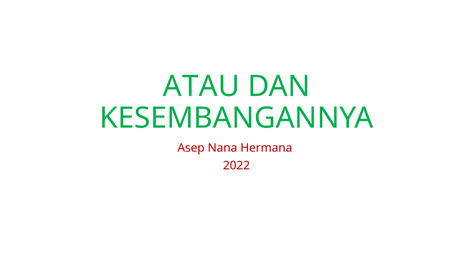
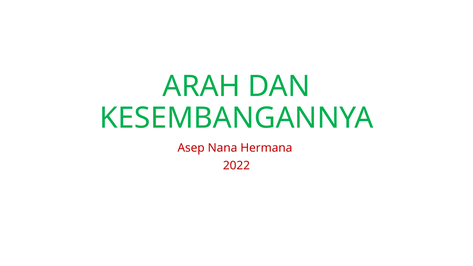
ATAU: ATAU -> ARAH
